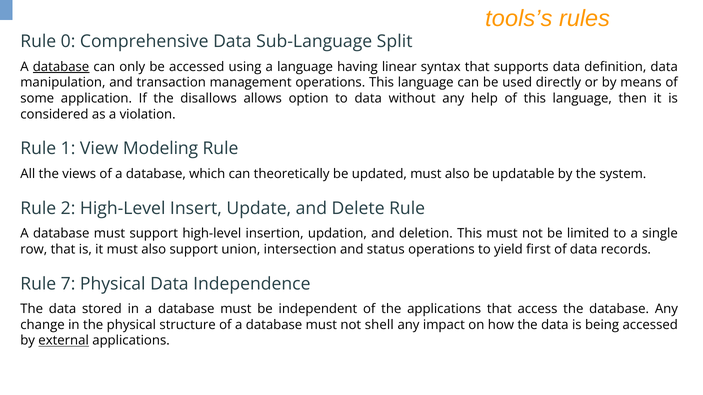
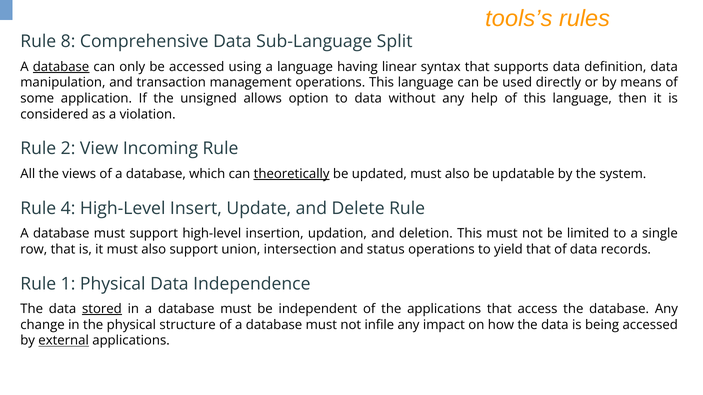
0: 0 -> 8
disallows: disallows -> unsigned
1: 1 -> 2
Modeling: Modeling -> Incoming
theoretically underline: none -> present
2: 2 -> 4
yield first: first -> that
7: 7 -> 1
stored underline: none -> present
shell: shell -> infile
